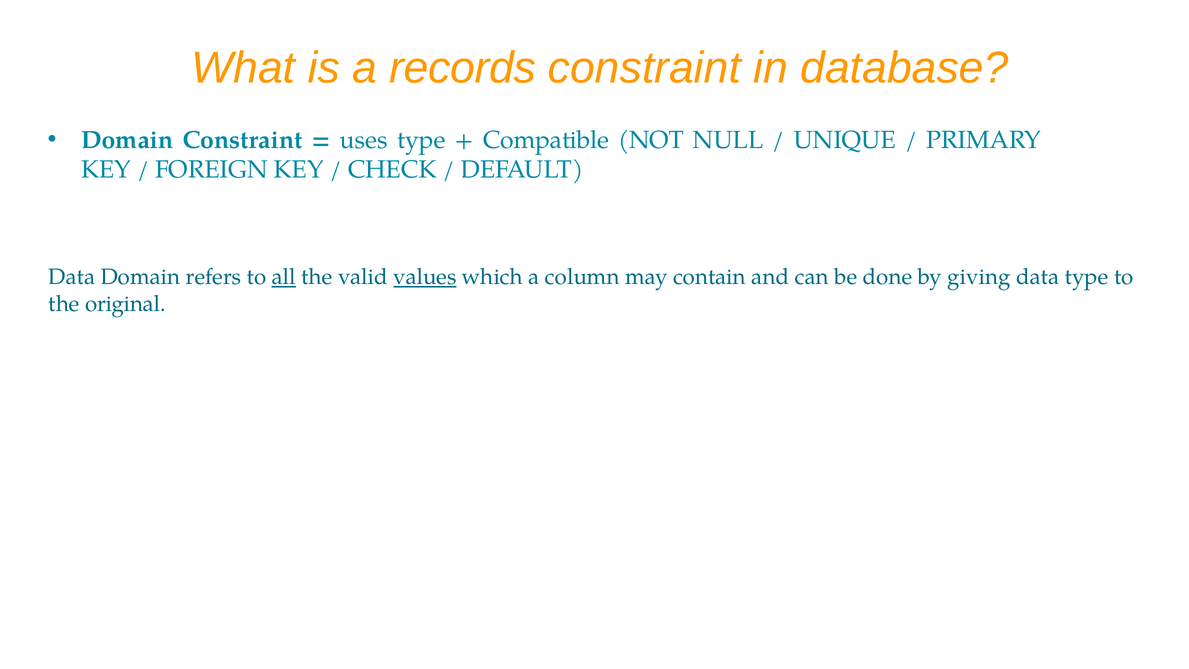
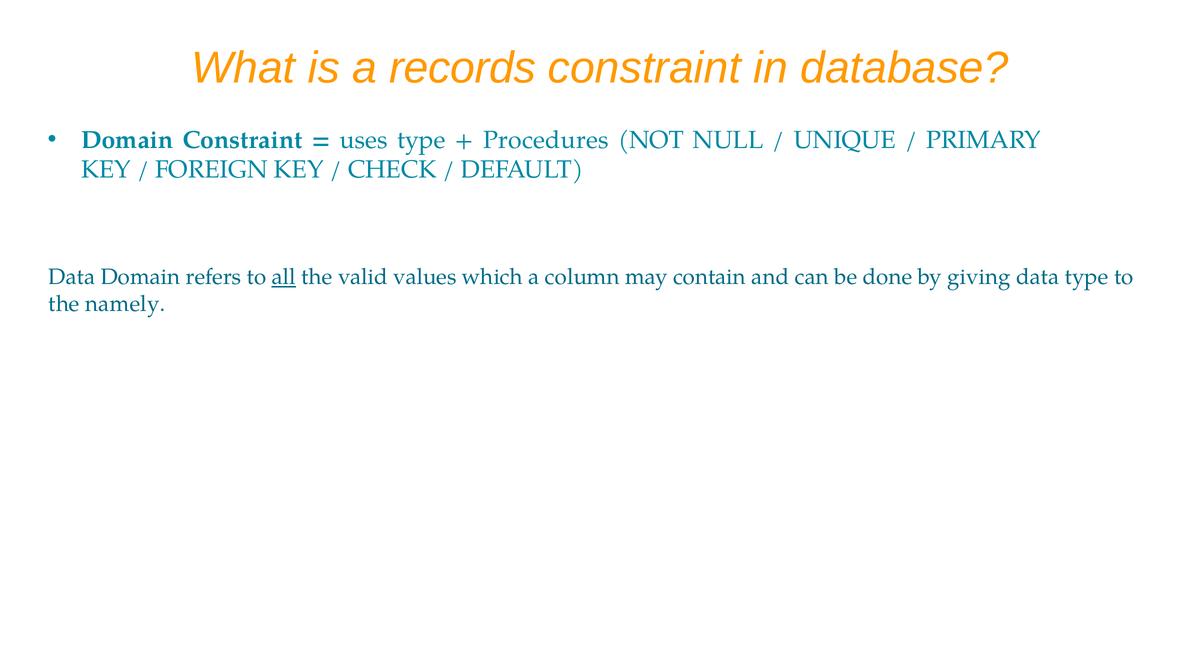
Compatible: Compatible -> Procedures
values underline: present -> none
original: original -> namely
